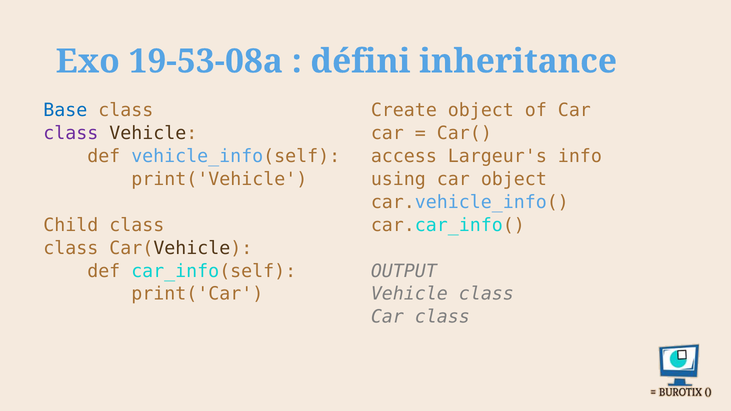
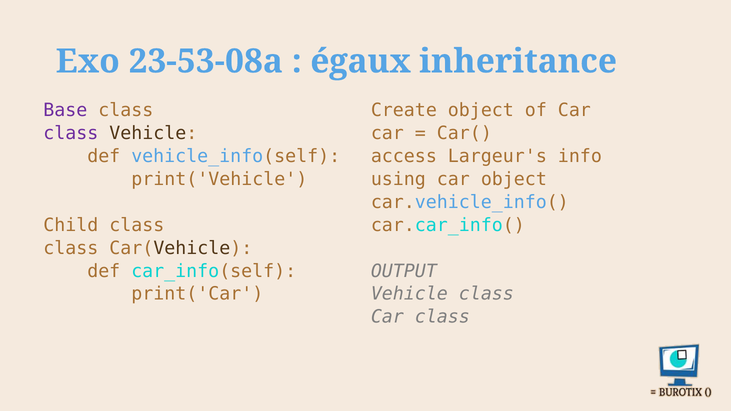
19-53-08a: 19-53-08a -> 23-53-08a
défini: défini -> égaux
Base colour: blue -> purple
